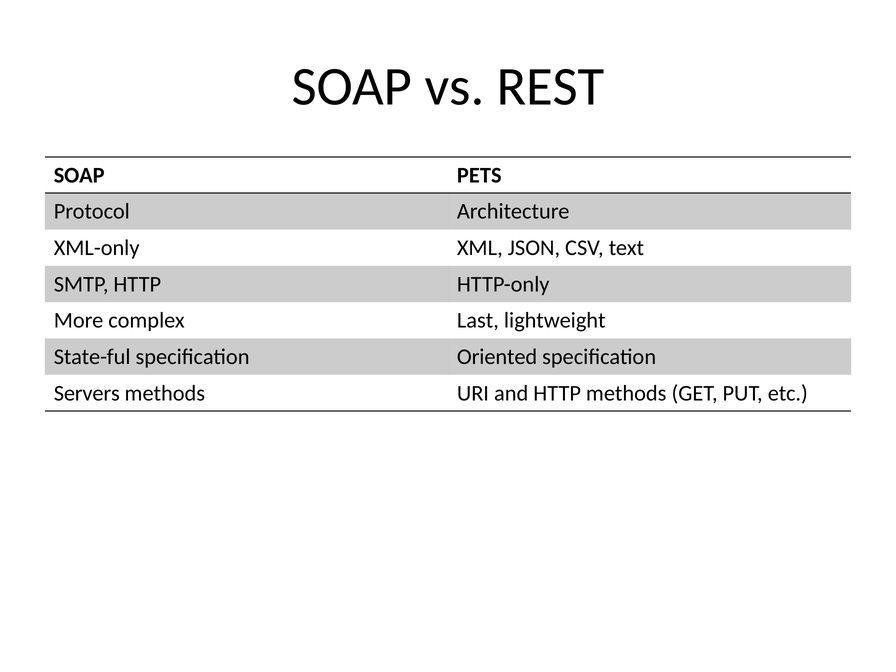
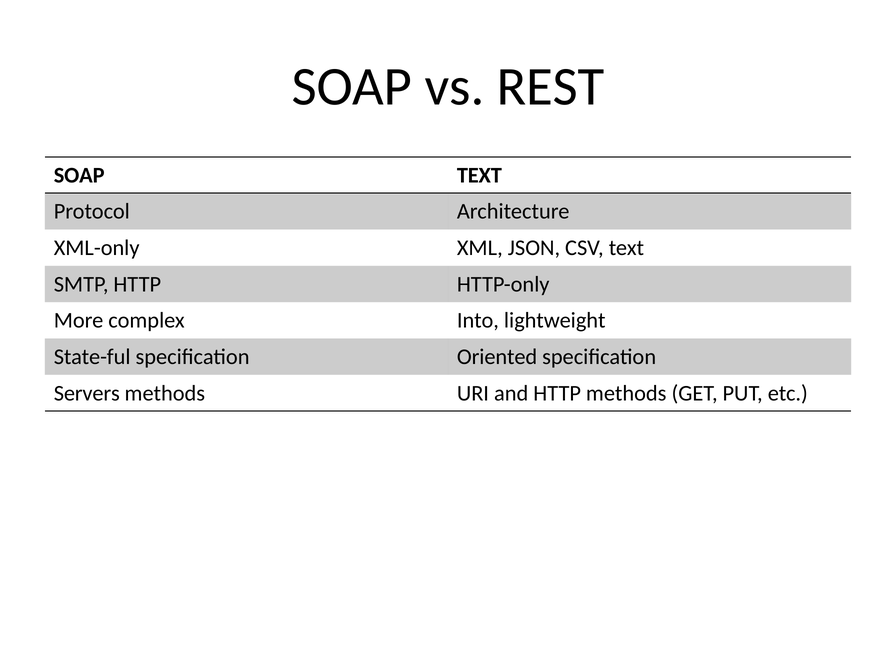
SOAP PETS: PETS -> TEXT
Last: Last -> Into
